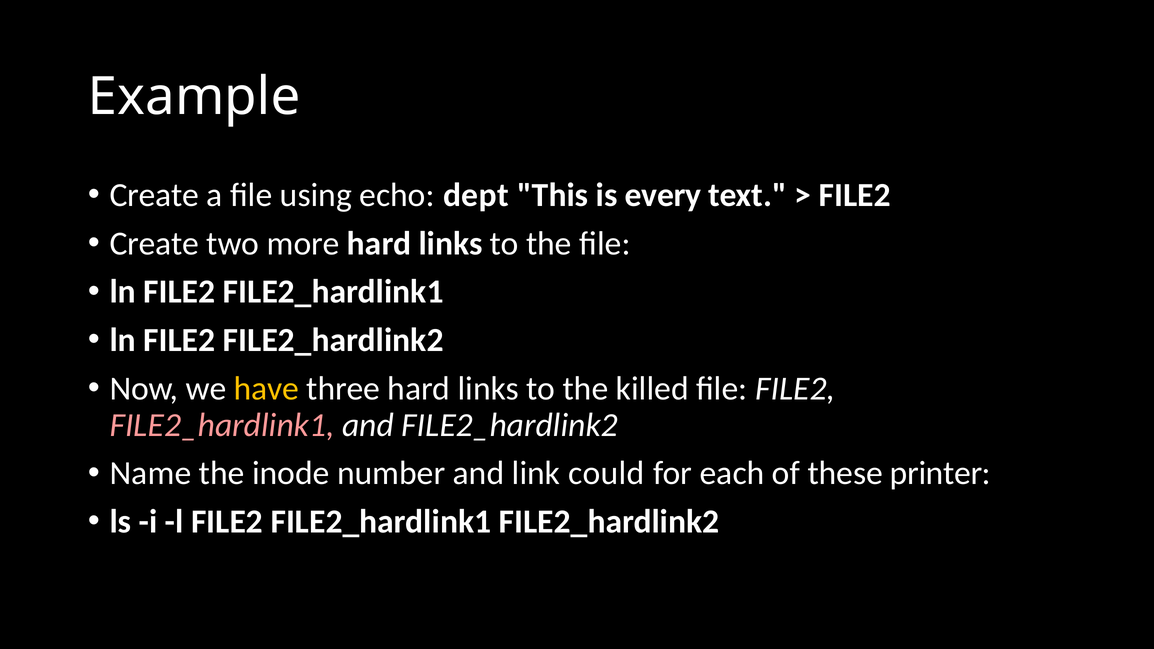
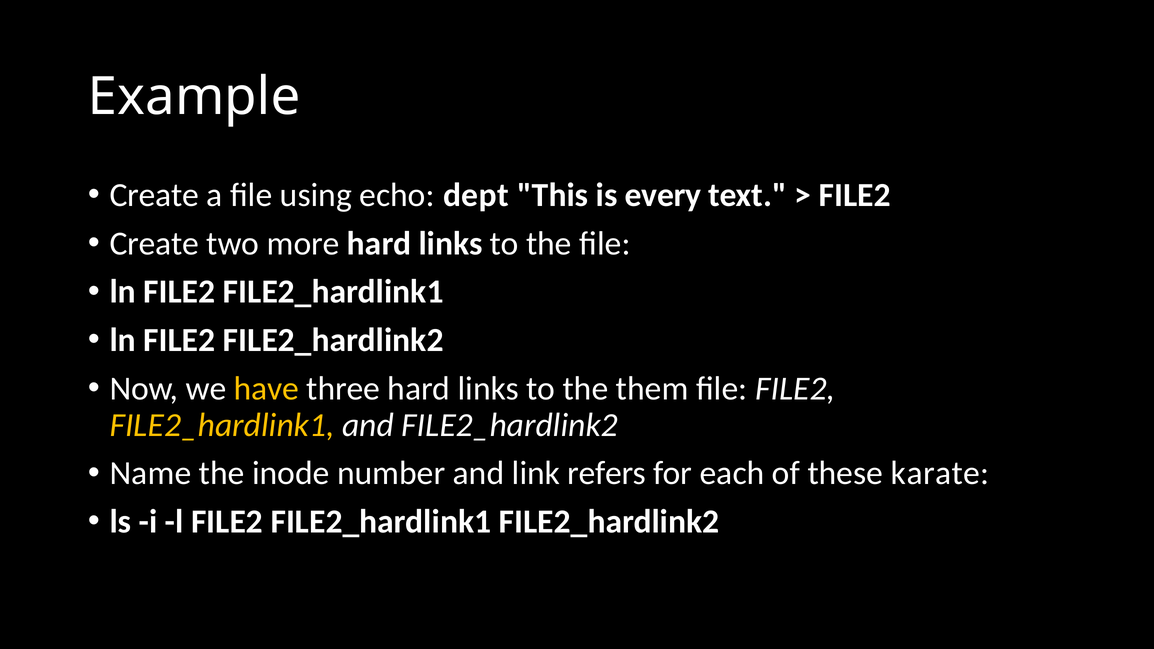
killed: killed -> them
FILE2_hardlink1 at (222, 425) colour: pink -> yellow
could: could -> refers
printer: printer -> karate
